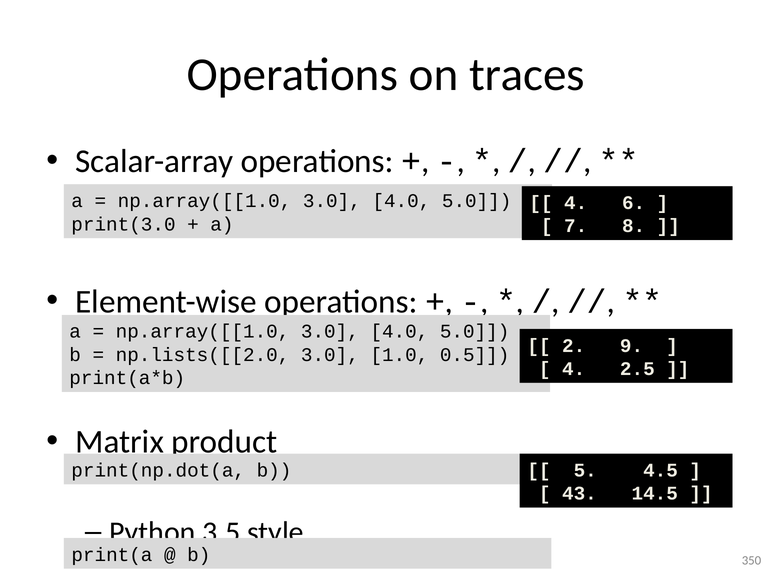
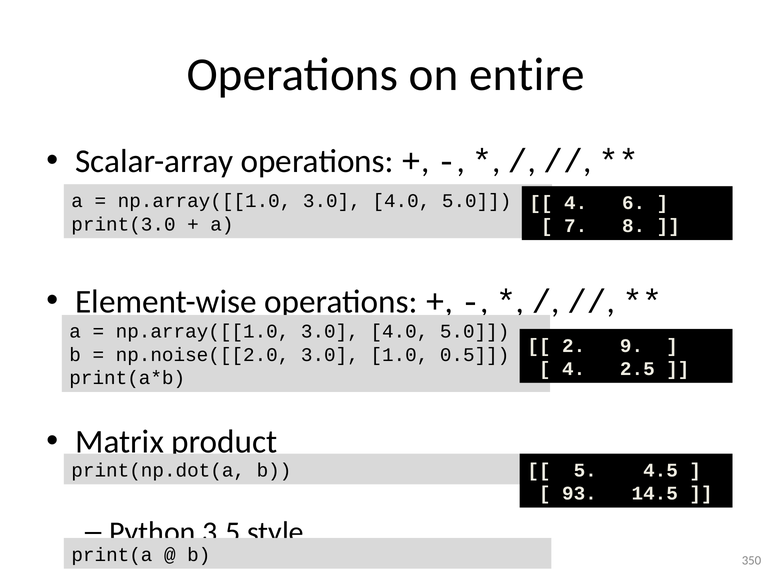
traces: traces -> entire
np.lists([[2.0: np.lists([[2.0 -> np.noise([[2.0
43: 43 -> 93
